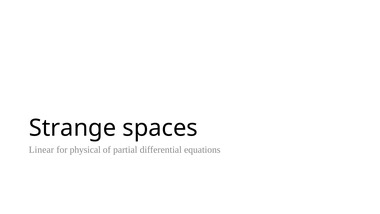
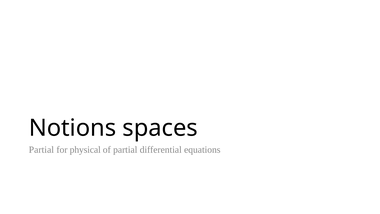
Strange: Strange -> Notions
Linear at (41, 150): Linear -> Partial
